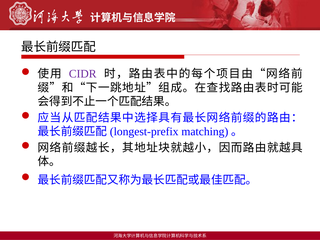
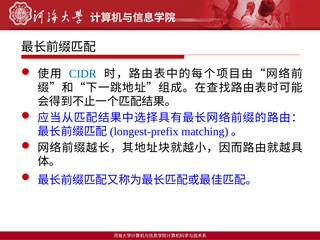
CIDR colour: purple -> blue
